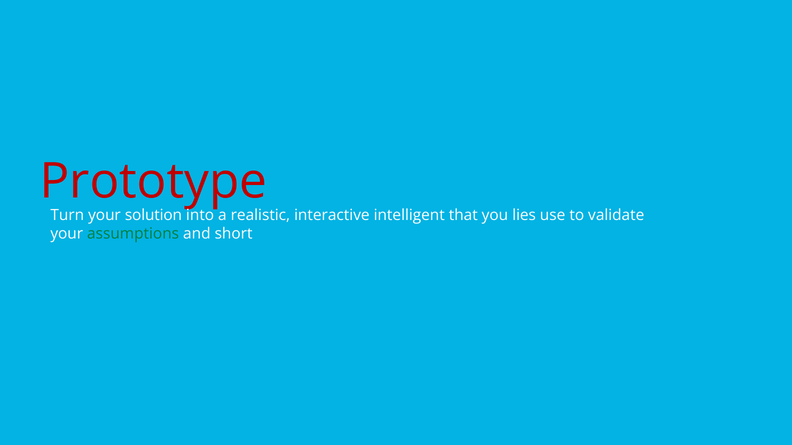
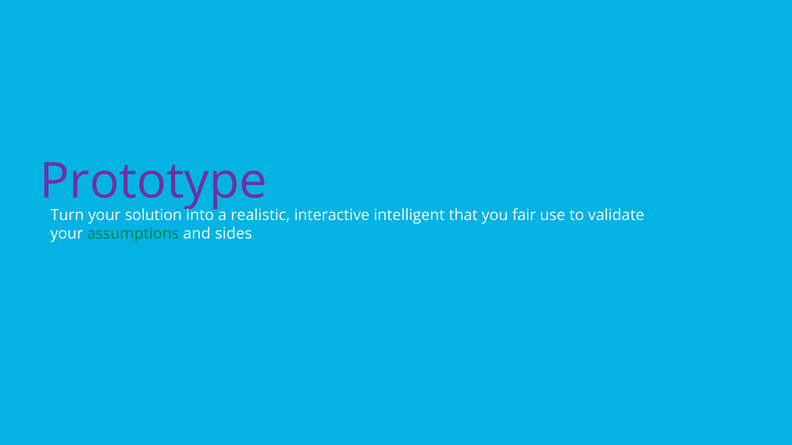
Prototype colour: red -> purple
lies: lies -> fair
short: short -> sides
